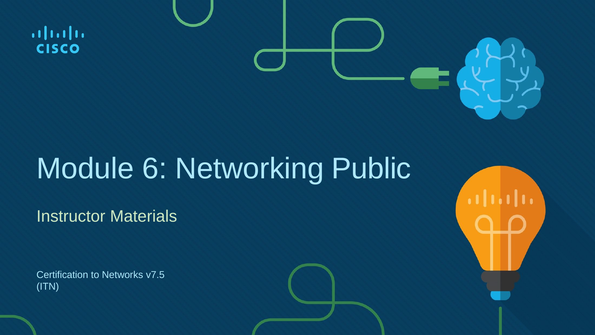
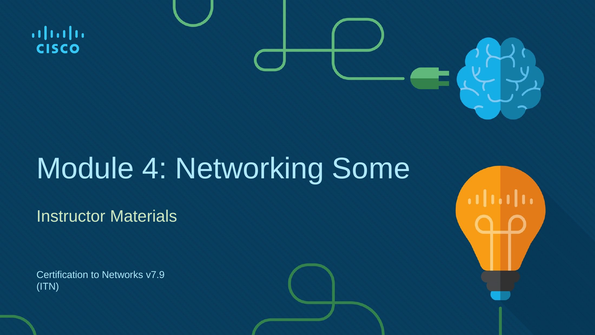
6: 6 -> 4
Public: Public -> Some
v7.5: v7.5 -> v7.9
